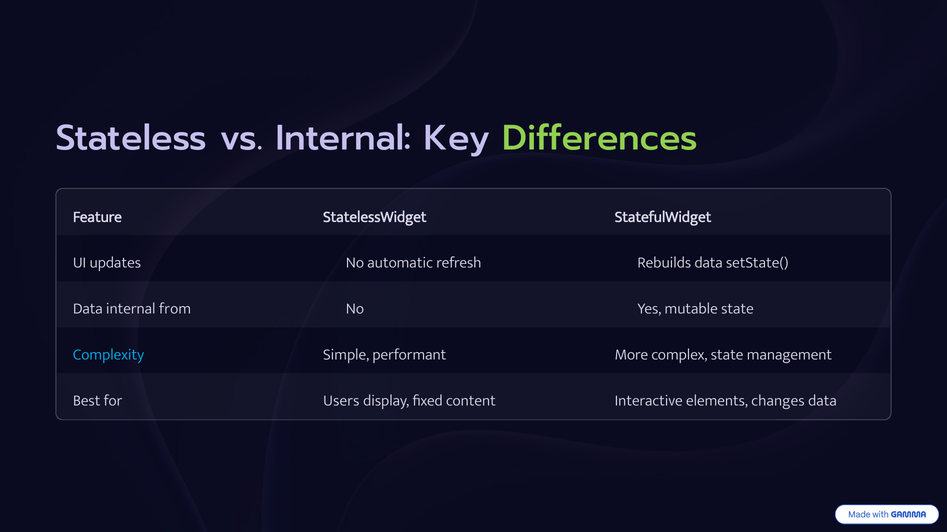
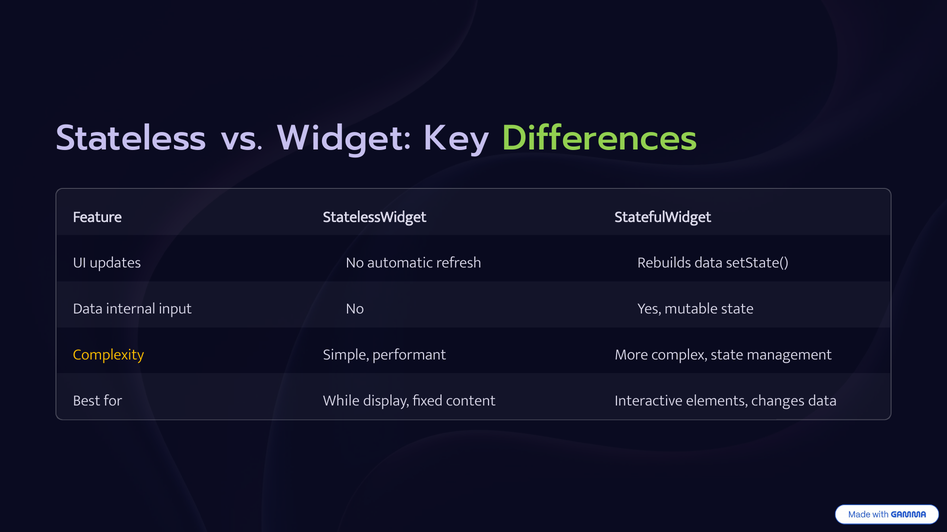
vs Internal: Internal -> Widget
from: from -> input
Complexity colour: light blue -> yellow
Users: Users -> While
